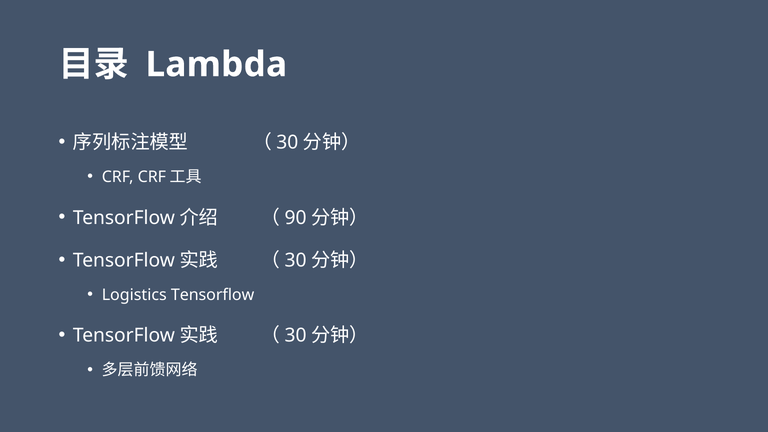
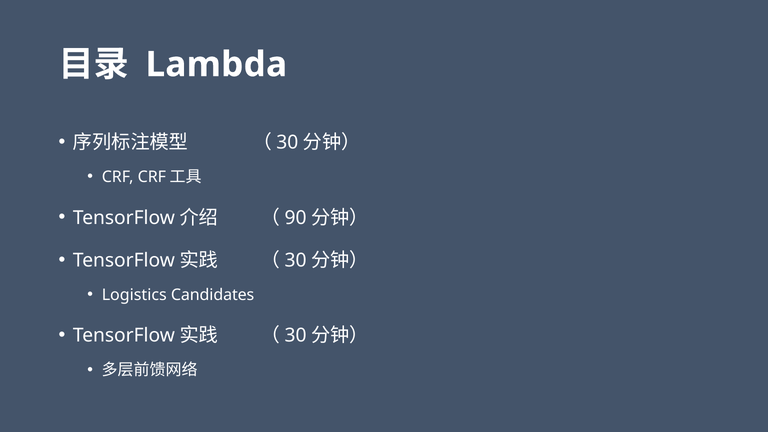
Logistics Tensorflow: Tensorflow -> Candidates
